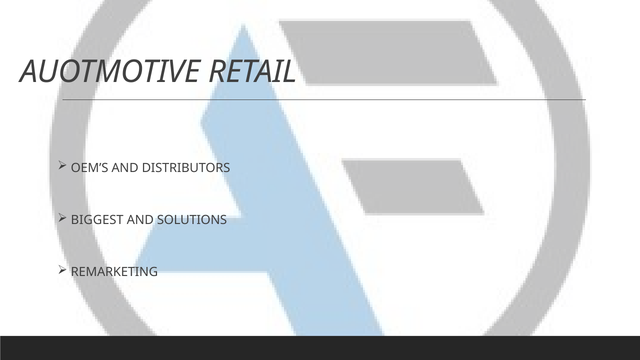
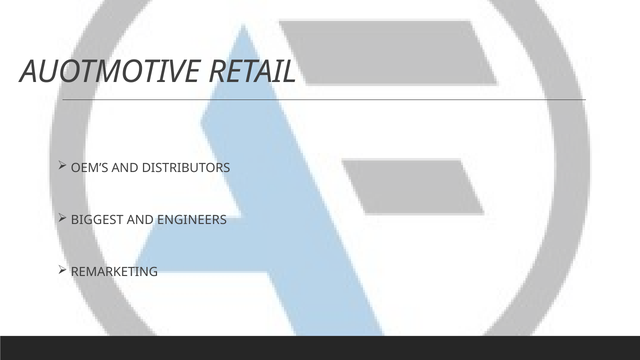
SOLUTIONS: SOLUTIONS -> ENGINEERS
